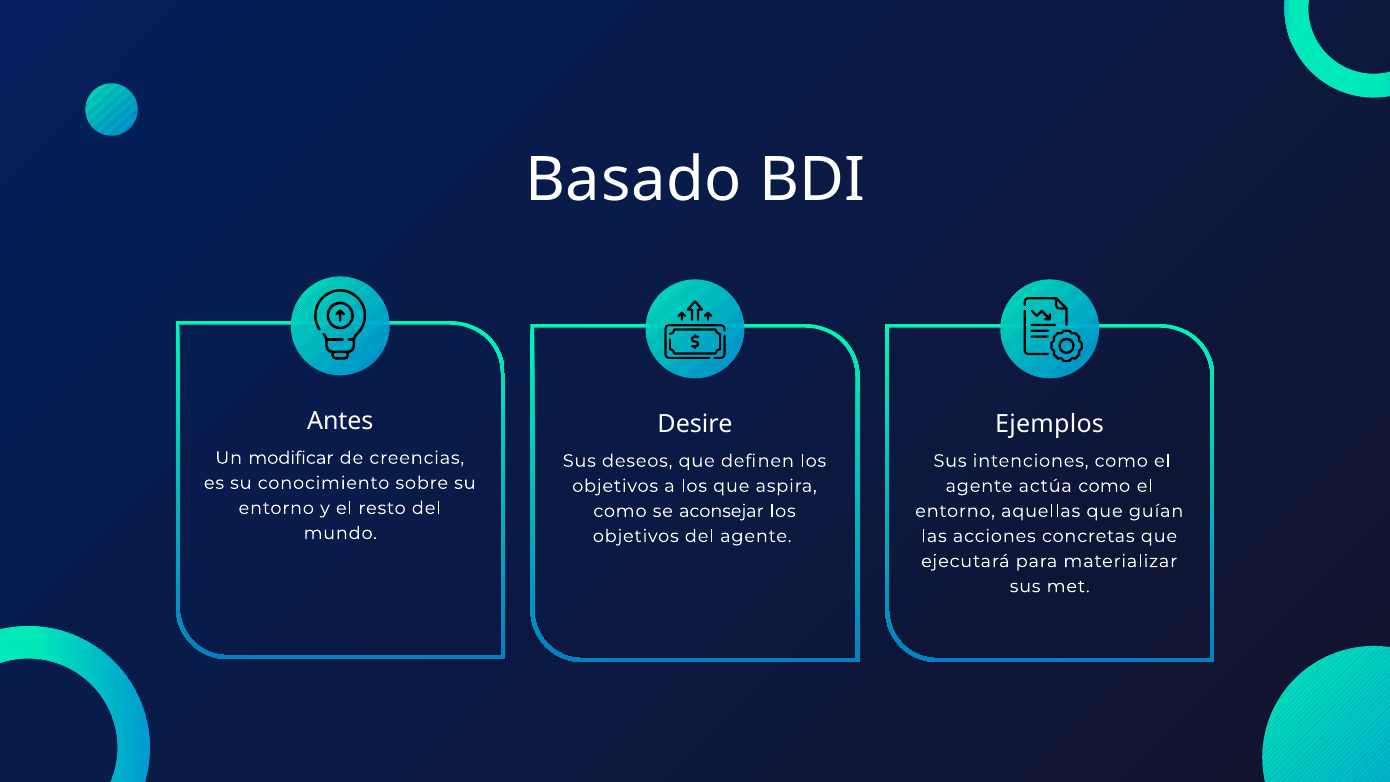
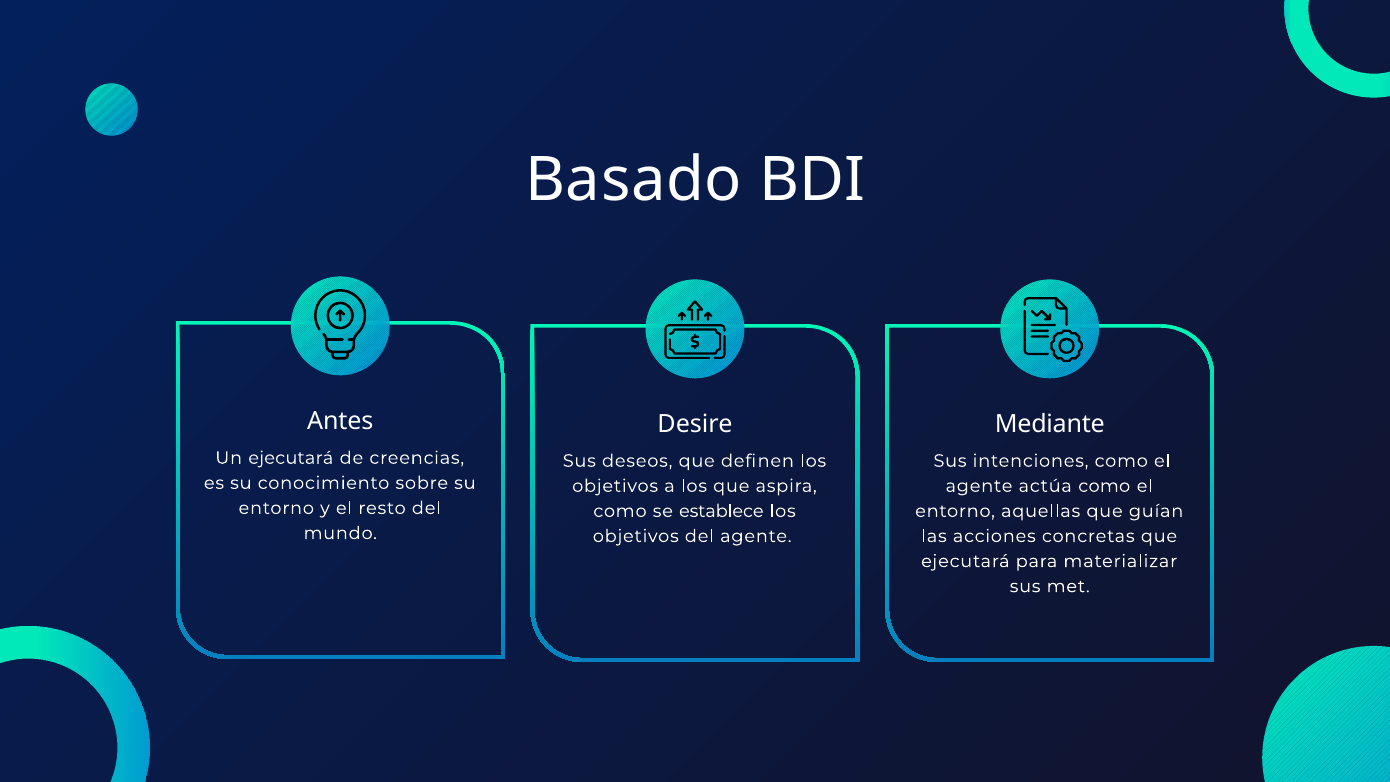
Ejemplos: Ejemplos -> Mediante
Un modificar: modificar -> ejecutará
aconsejar: aconsejar -> establece
